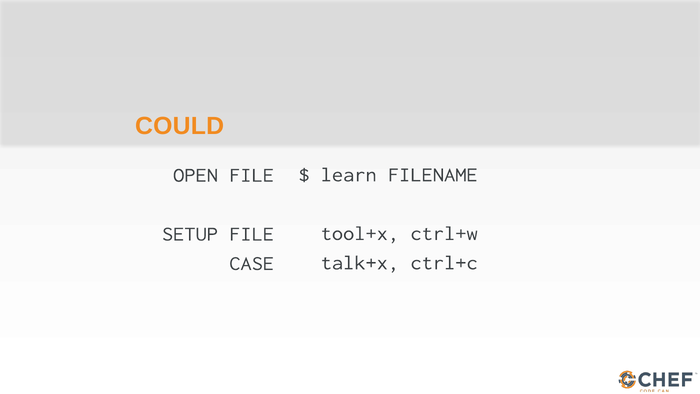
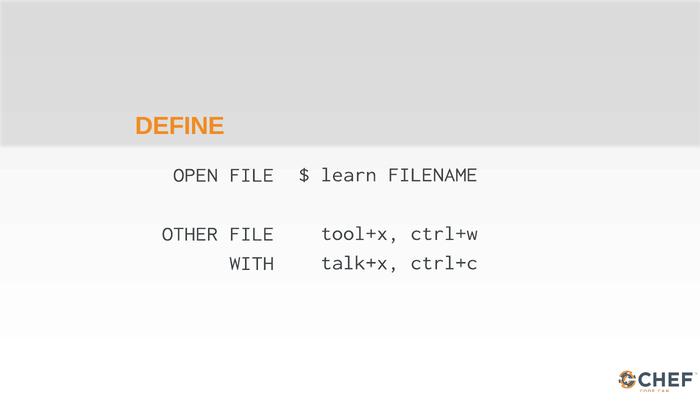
COULD: COULD -> DEFINE
SETUP: SETUP -> OTHER
CASE: CASE -> WITH
